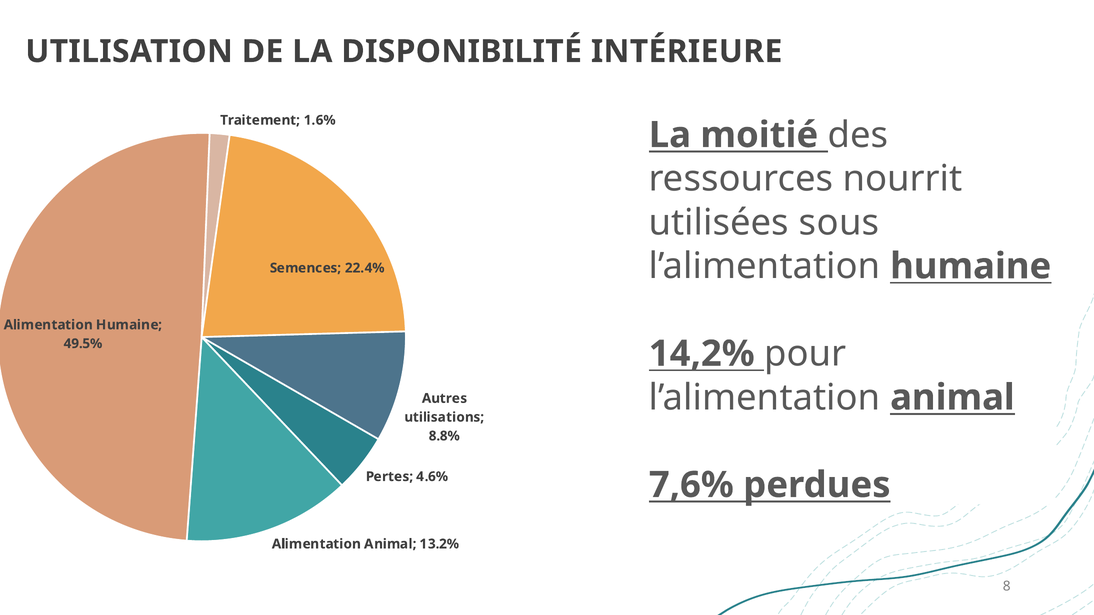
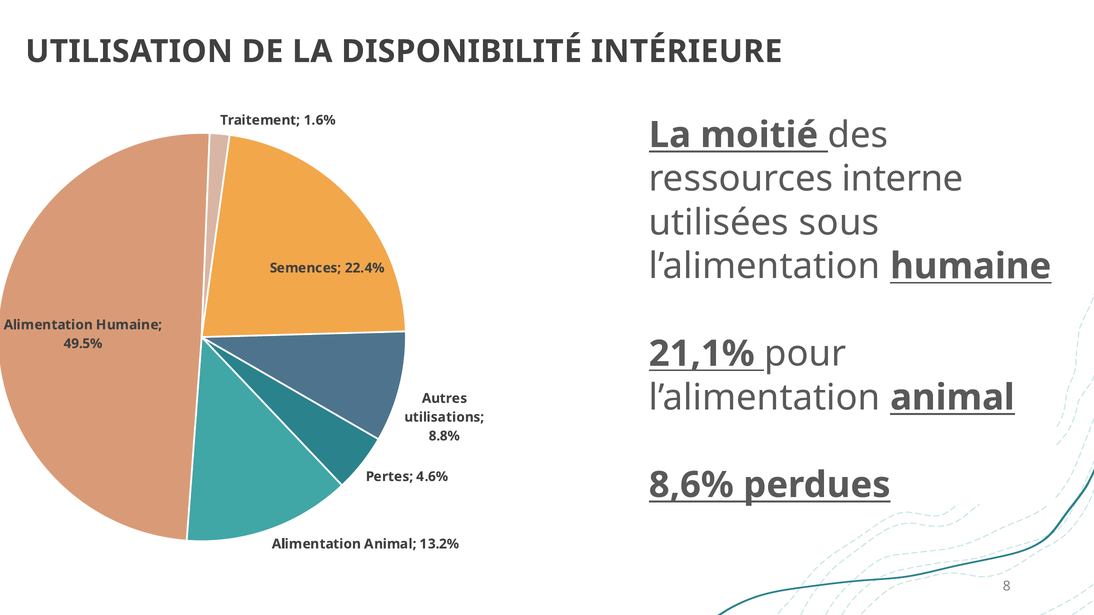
nourrit: nourrit -> interne
14,2%: 14,2% -> 21,1%
7,6%: 7,6% -> 8,6%
